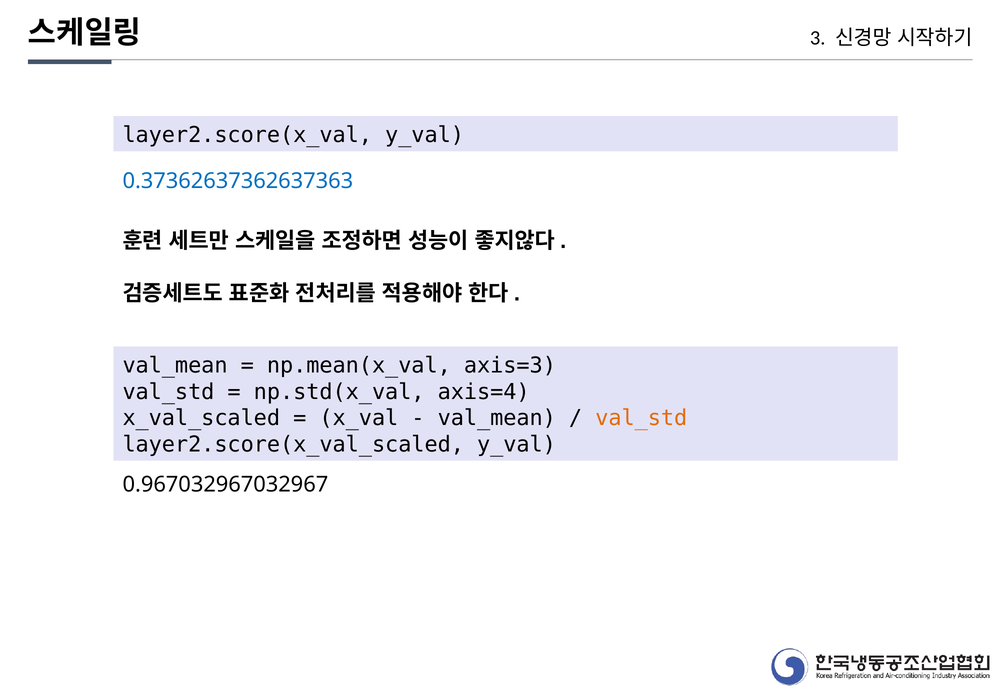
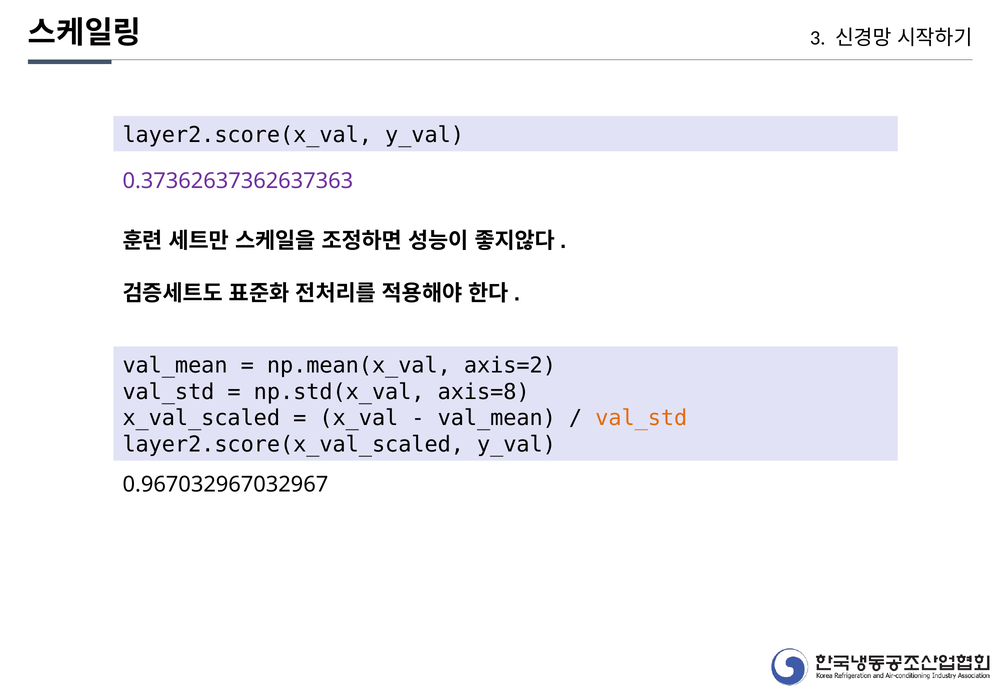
0.37362637362637363 colour: blue -> purple
axis=3: axis=3 -> axis=2
axis=4: axis=4 -> axis=8
